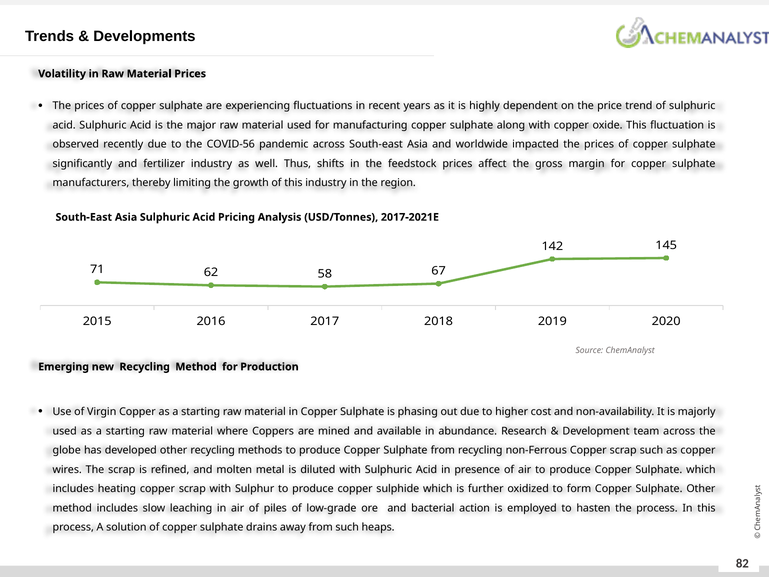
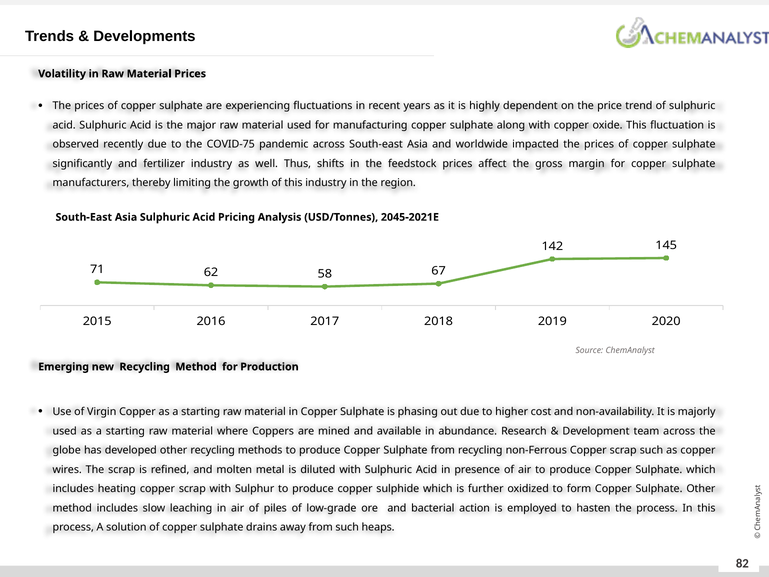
COVID-56: COVID-56 -> COVID-75
2017-2021E: 2017-2021E -> 2045-2021E
